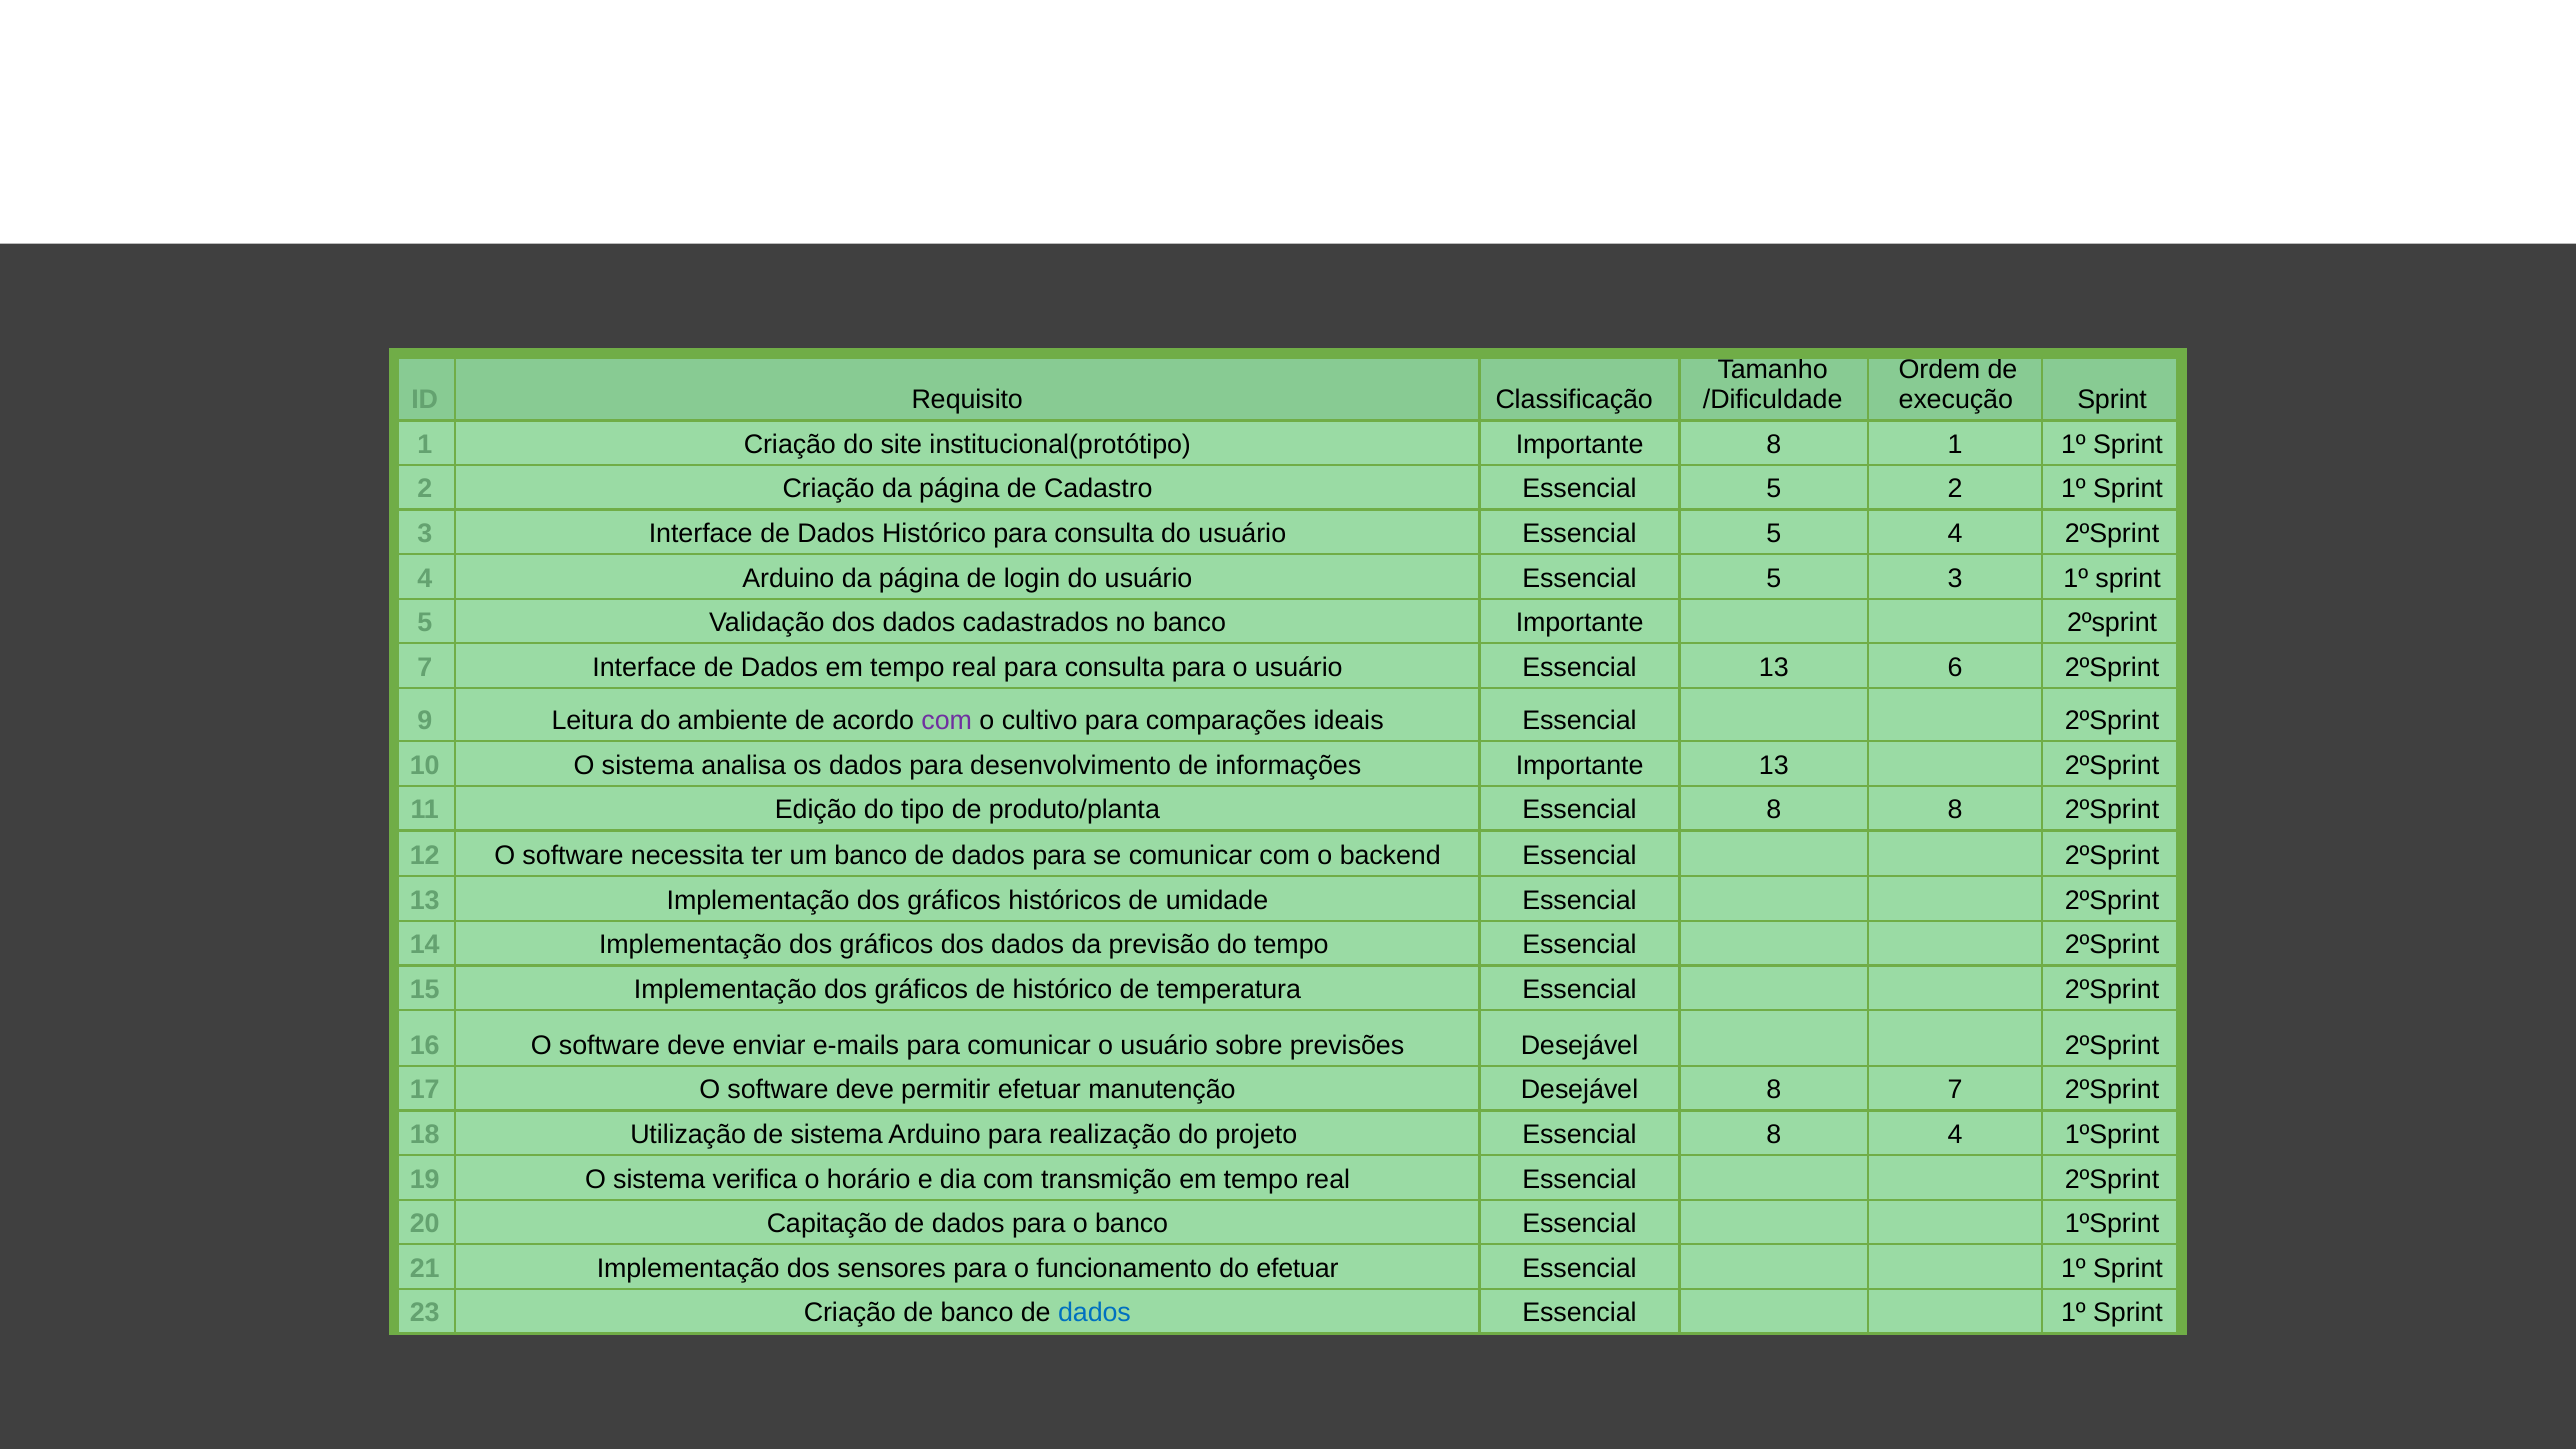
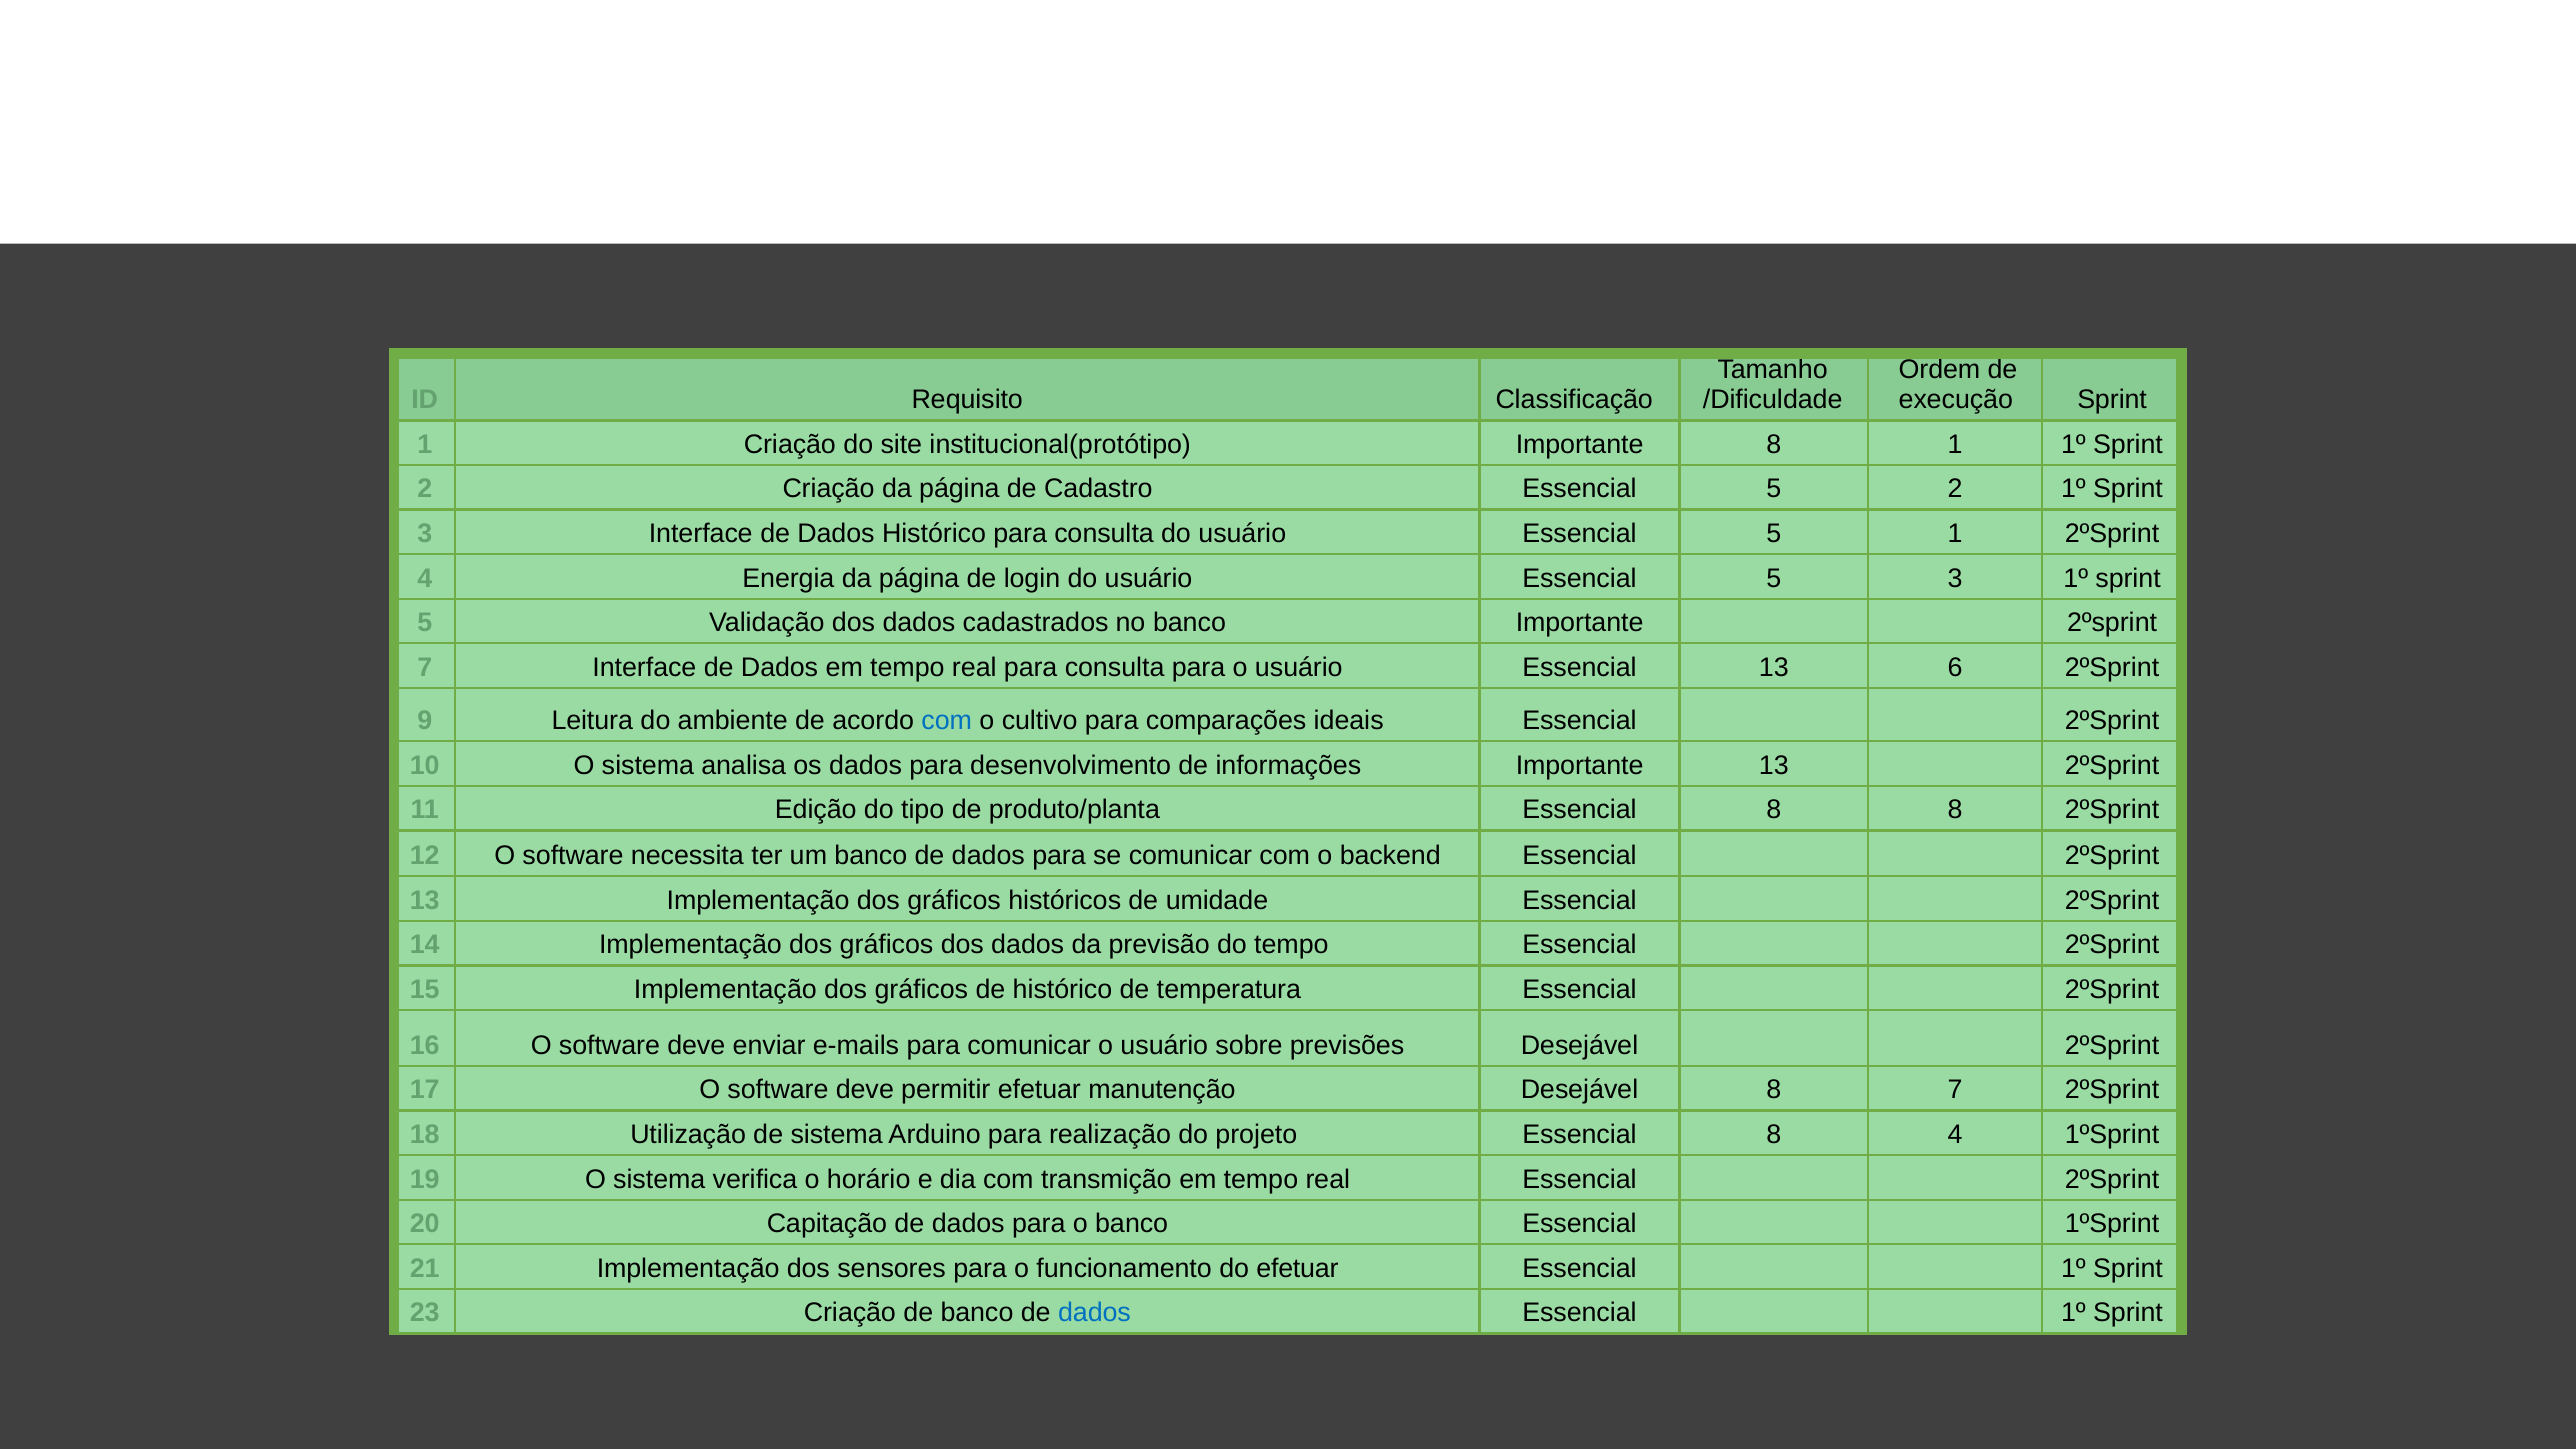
5 4: 4 -> 1
4 Arduino: Arduino -> Energia
com at (947, 721) colour: purple -> blue
